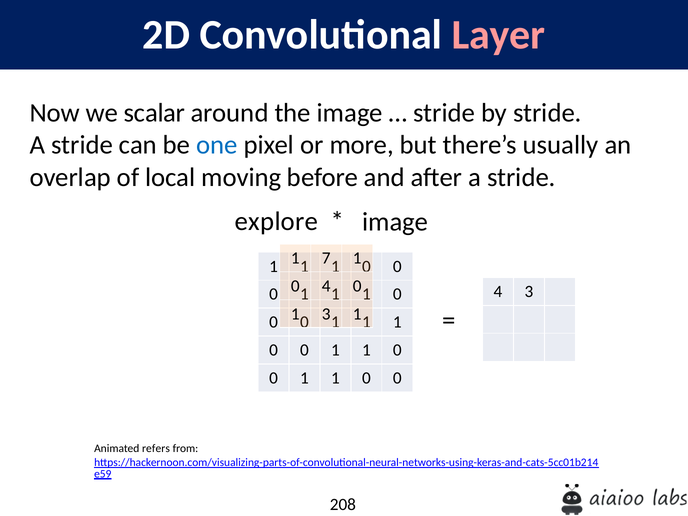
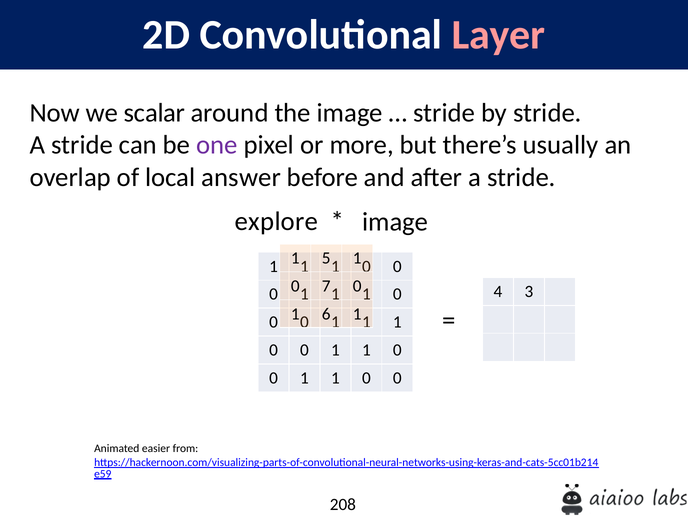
one colour: blue -> purple
moving: moving -> answer
7: 7 -> 5
0 4: 4 -> 7
1 3: 3 -> 6
refers: refers -> easier
